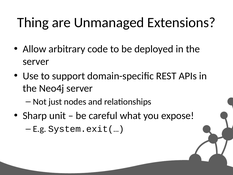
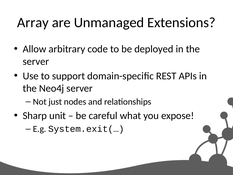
Thing: Thing -> Array
